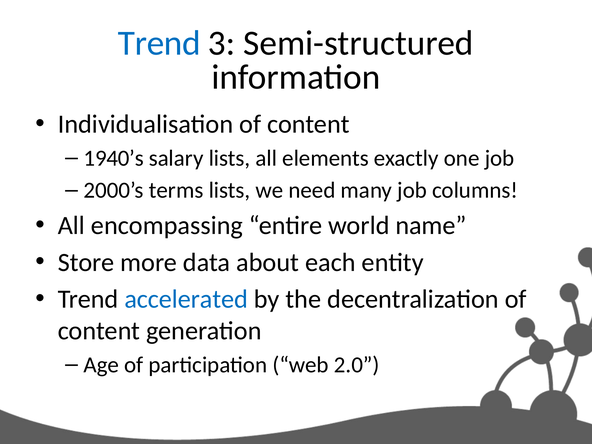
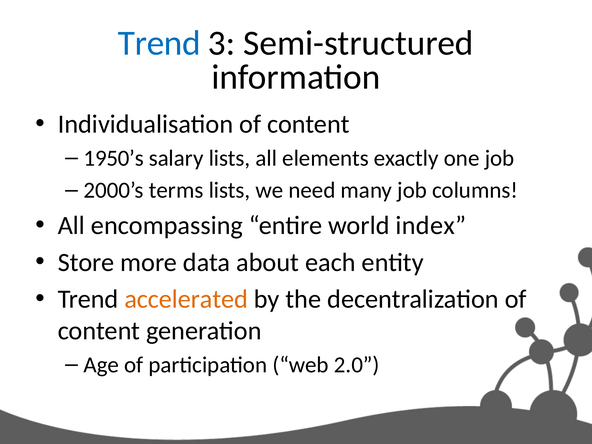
1940’s: 1940’s -> 1950’s
name: name -> index
accelerated colour: blue -> orange
